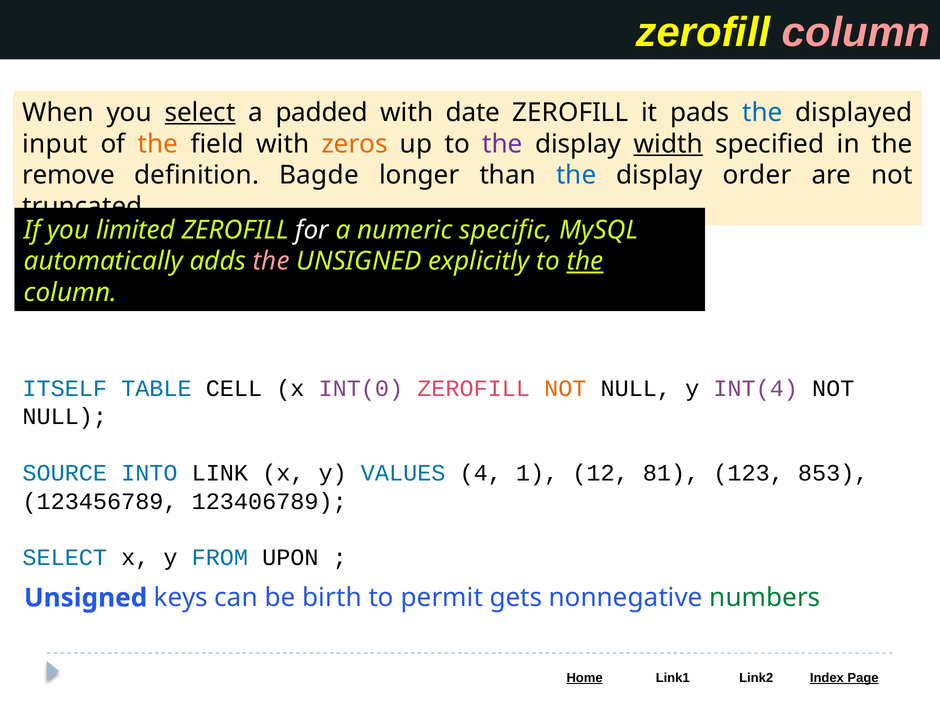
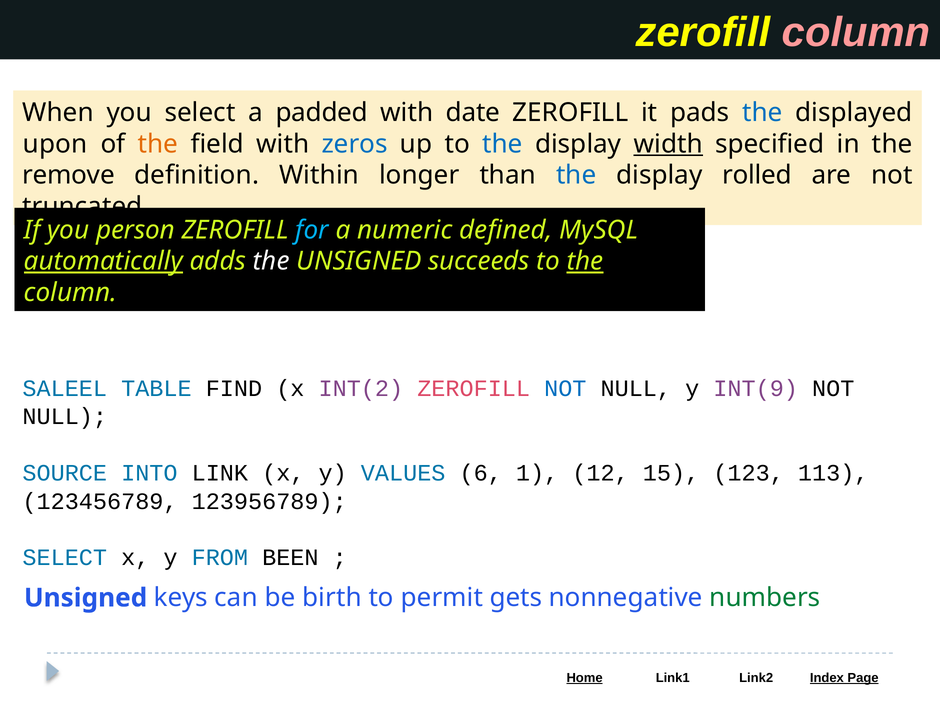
select at (200, 113) underline: present -> none
input: input -> upon
zeros colour: orange -> blue
the at (502, 144) colour: purple -> blue
Bagde: Bagde -> Within
order: order -> rolled
limited: limited -> person
for colour: white -> light blue
specific: specific -> defined
automatically underline: none -> present
the at (271, 261) colour: pink -> white
explicitly: explicitly -> succeeds
ITSELF: ITSELF -> SALEEL
CELL: CELL -> FIND
INT(0: INT(0 -> INT(2
NOT at (565, 388) colour: orange -> blue
INT(4: INT(4 -> INT(9
4: 4 -> 6
81: 81 -> 15
853: 853 -> 113
123406789: 123406789 -> 123956789
UPON: UPON -> BEEN
